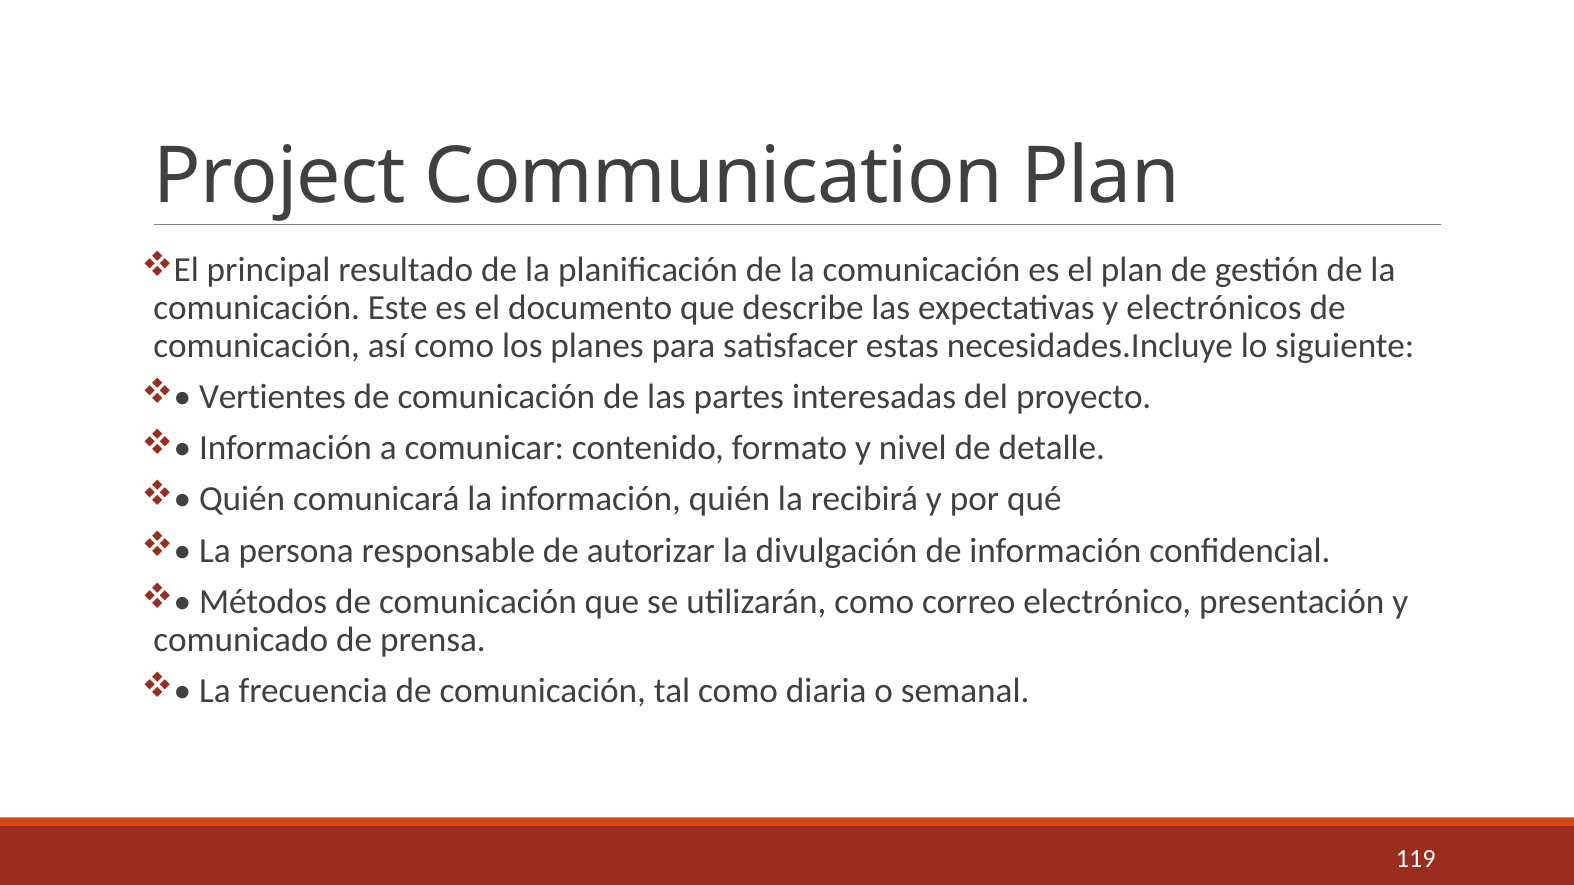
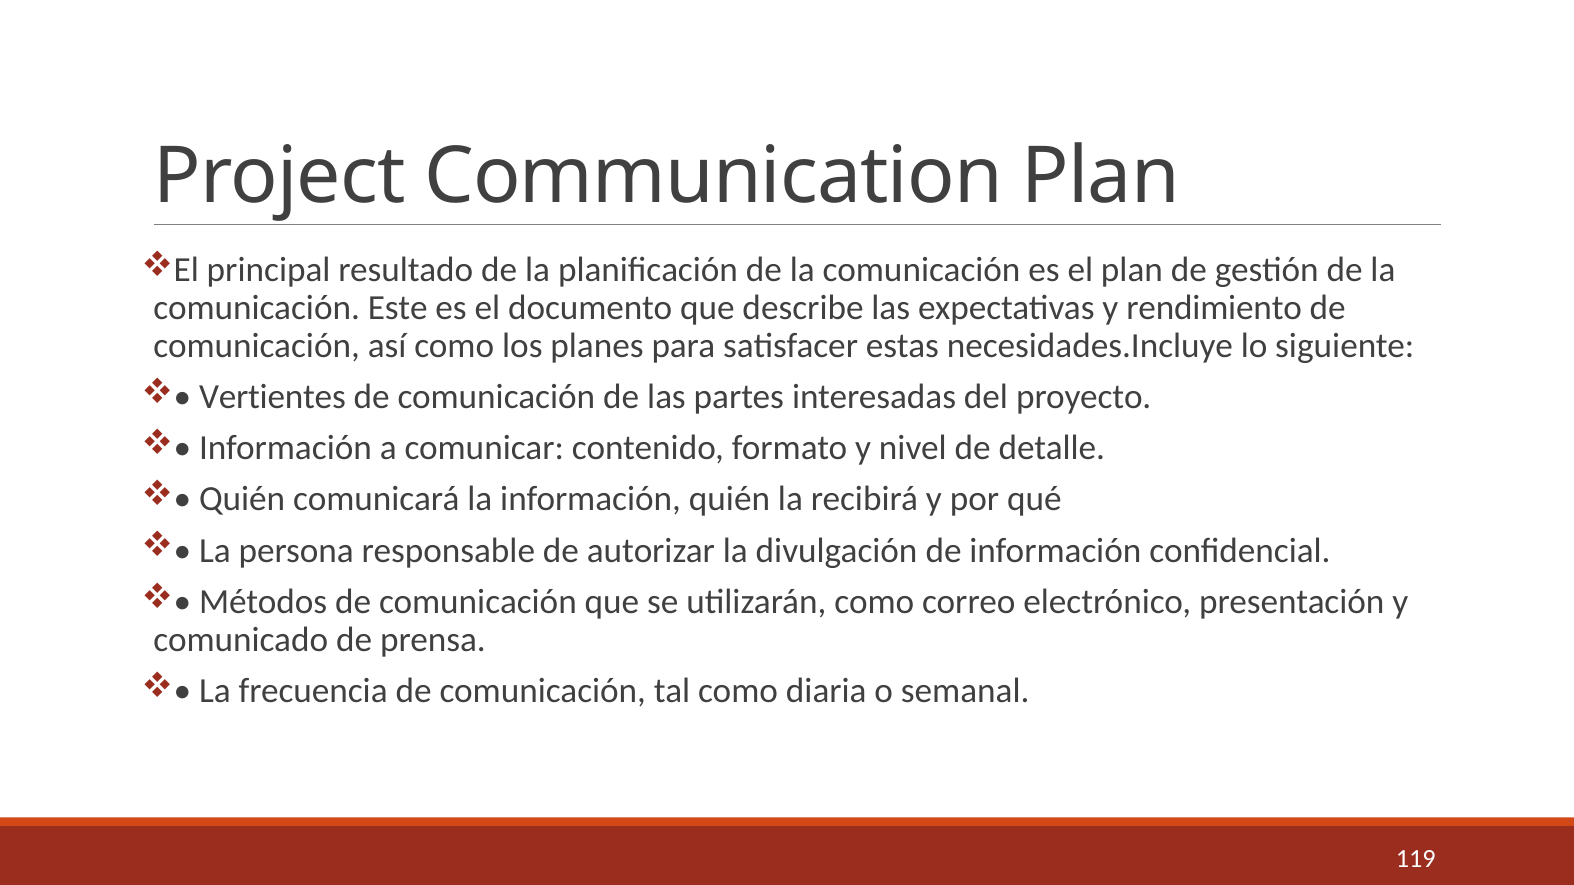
electrónicos: electrónicos -> rendimiento
